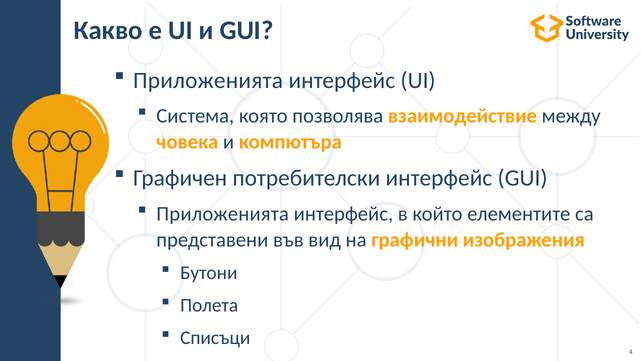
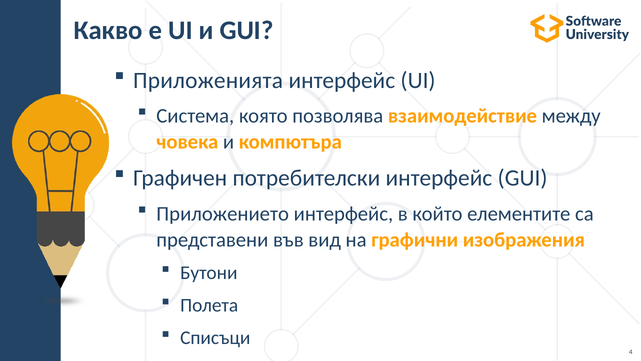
Приложенията at (223, 213): Приложенията -> Приложението
